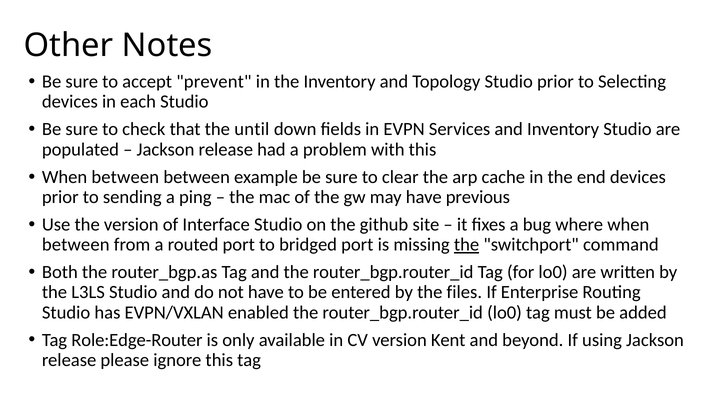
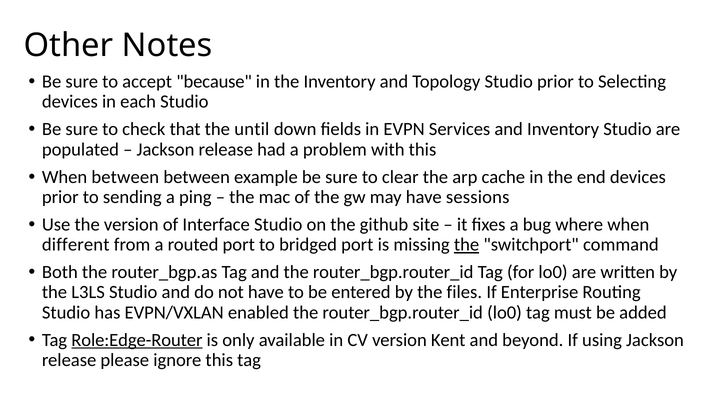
prevent: prevent -> because
previous: previous -> sessions
between at (76, 245): between -> different
Role:Edge-Router underline: none -> present
